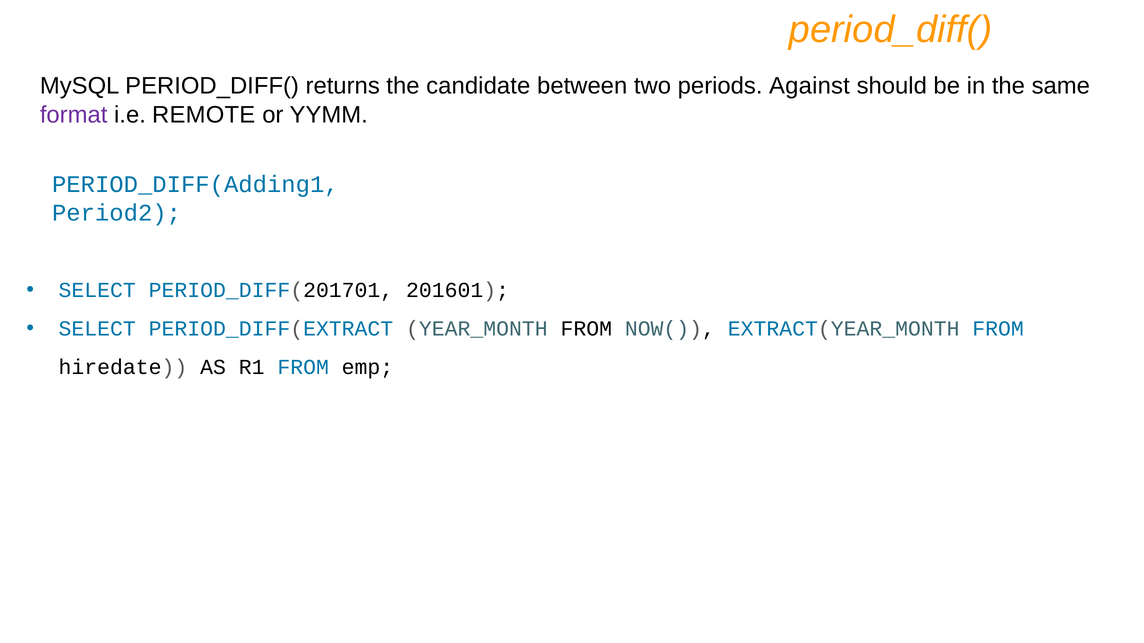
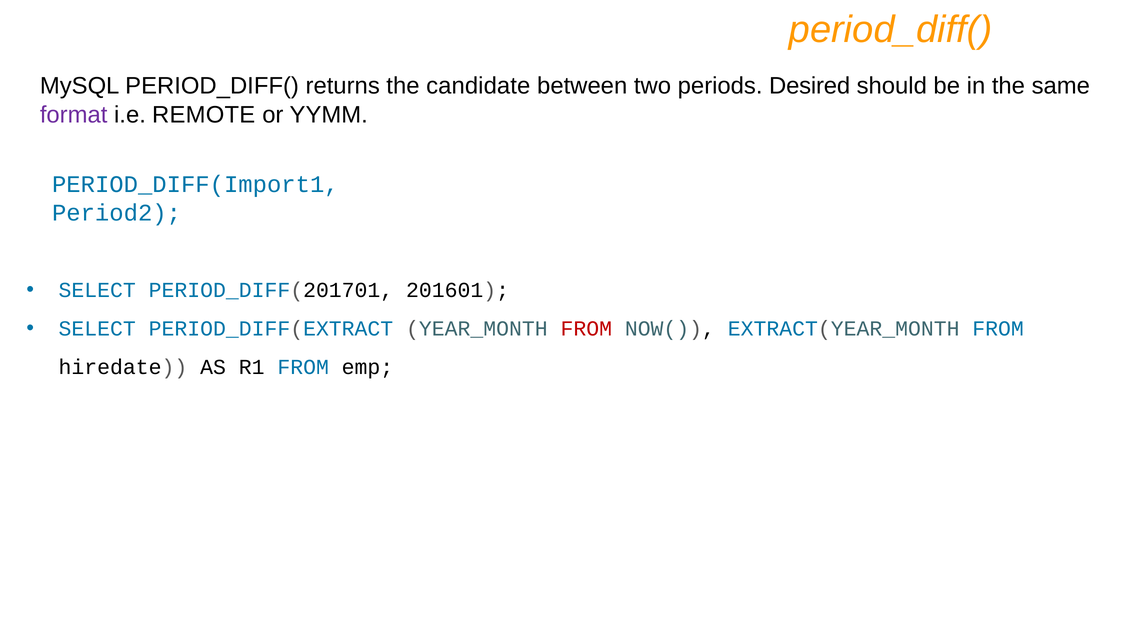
Against: Against -> Desired
PERIOD_DIFF(Adding1: PERIOD_DIFF(Adding1 -> PERIOD_DIFF(Import1
FROM at (586, 329) colour: black -> red
